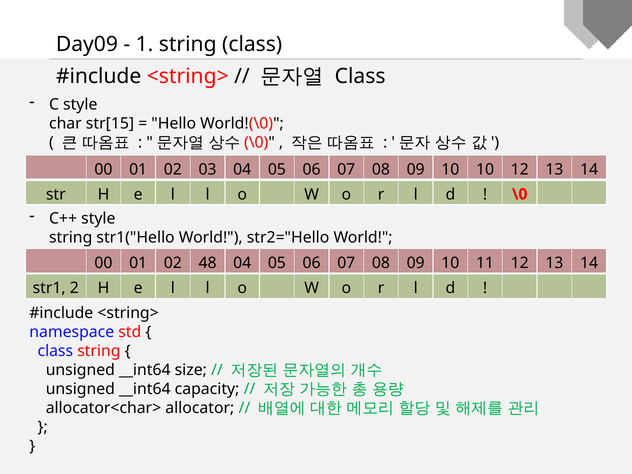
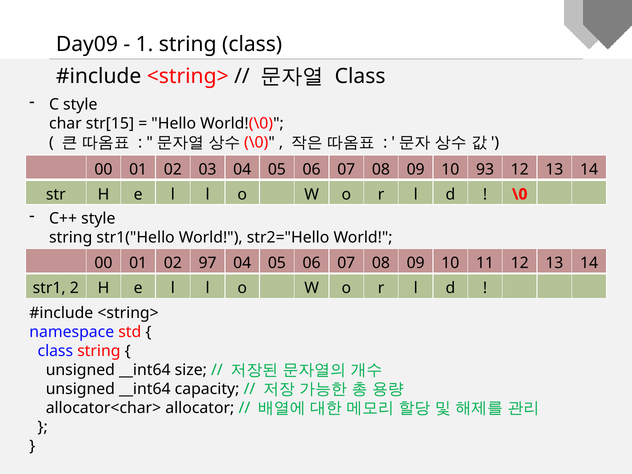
10 10: 10 -> 93
48: 48 -> 97
